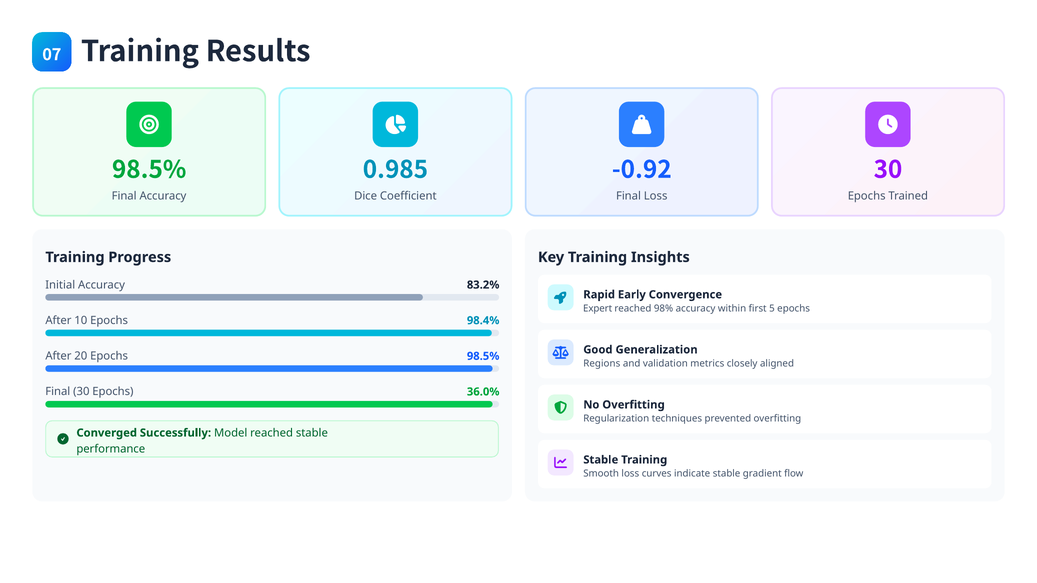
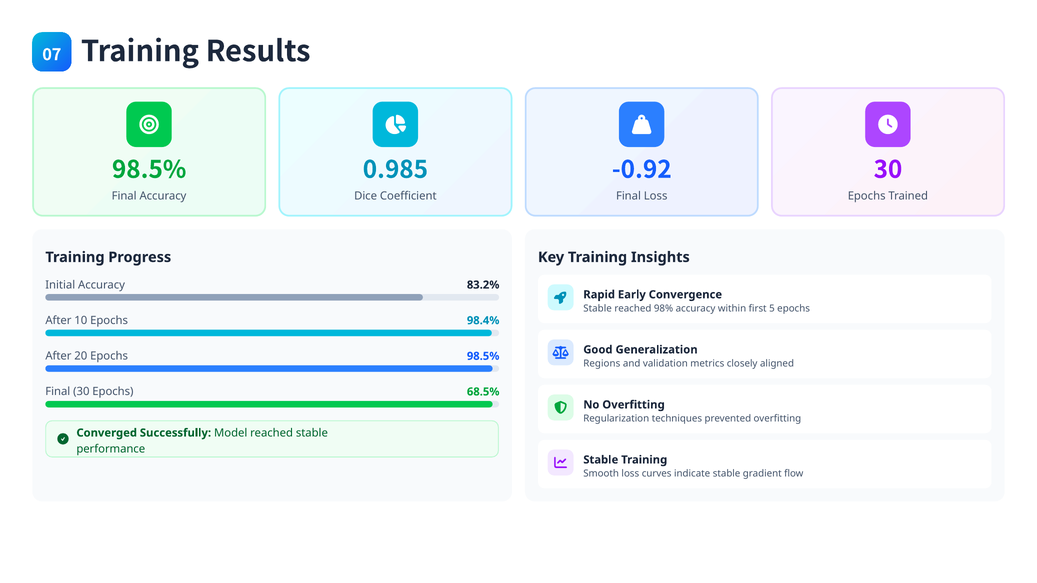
Expert at (598, 309): Expert -> Stable
36.0%: 36.0% -> 68.5%
